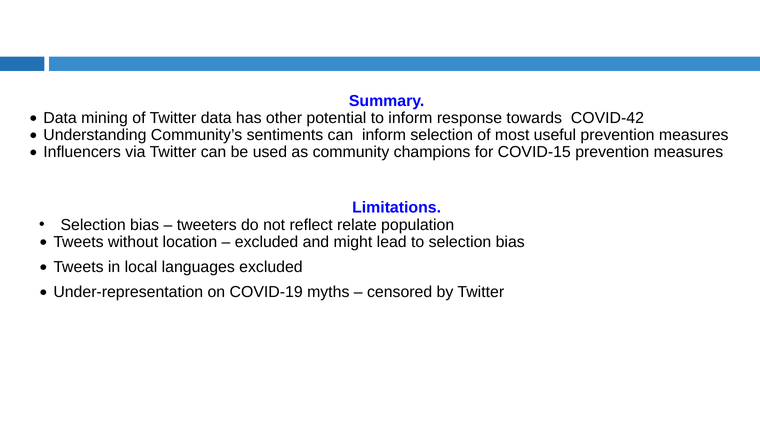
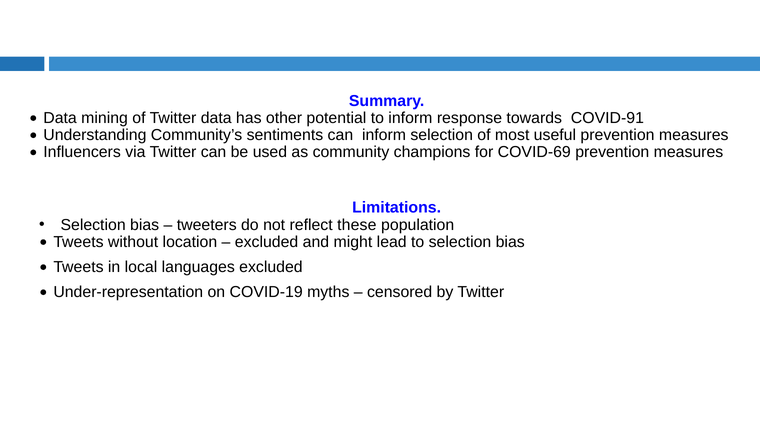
COVID-42: COVID-42 -> COVID-91
COVID-15: COVID-15 -> COVID-69
relate: relate -> these
